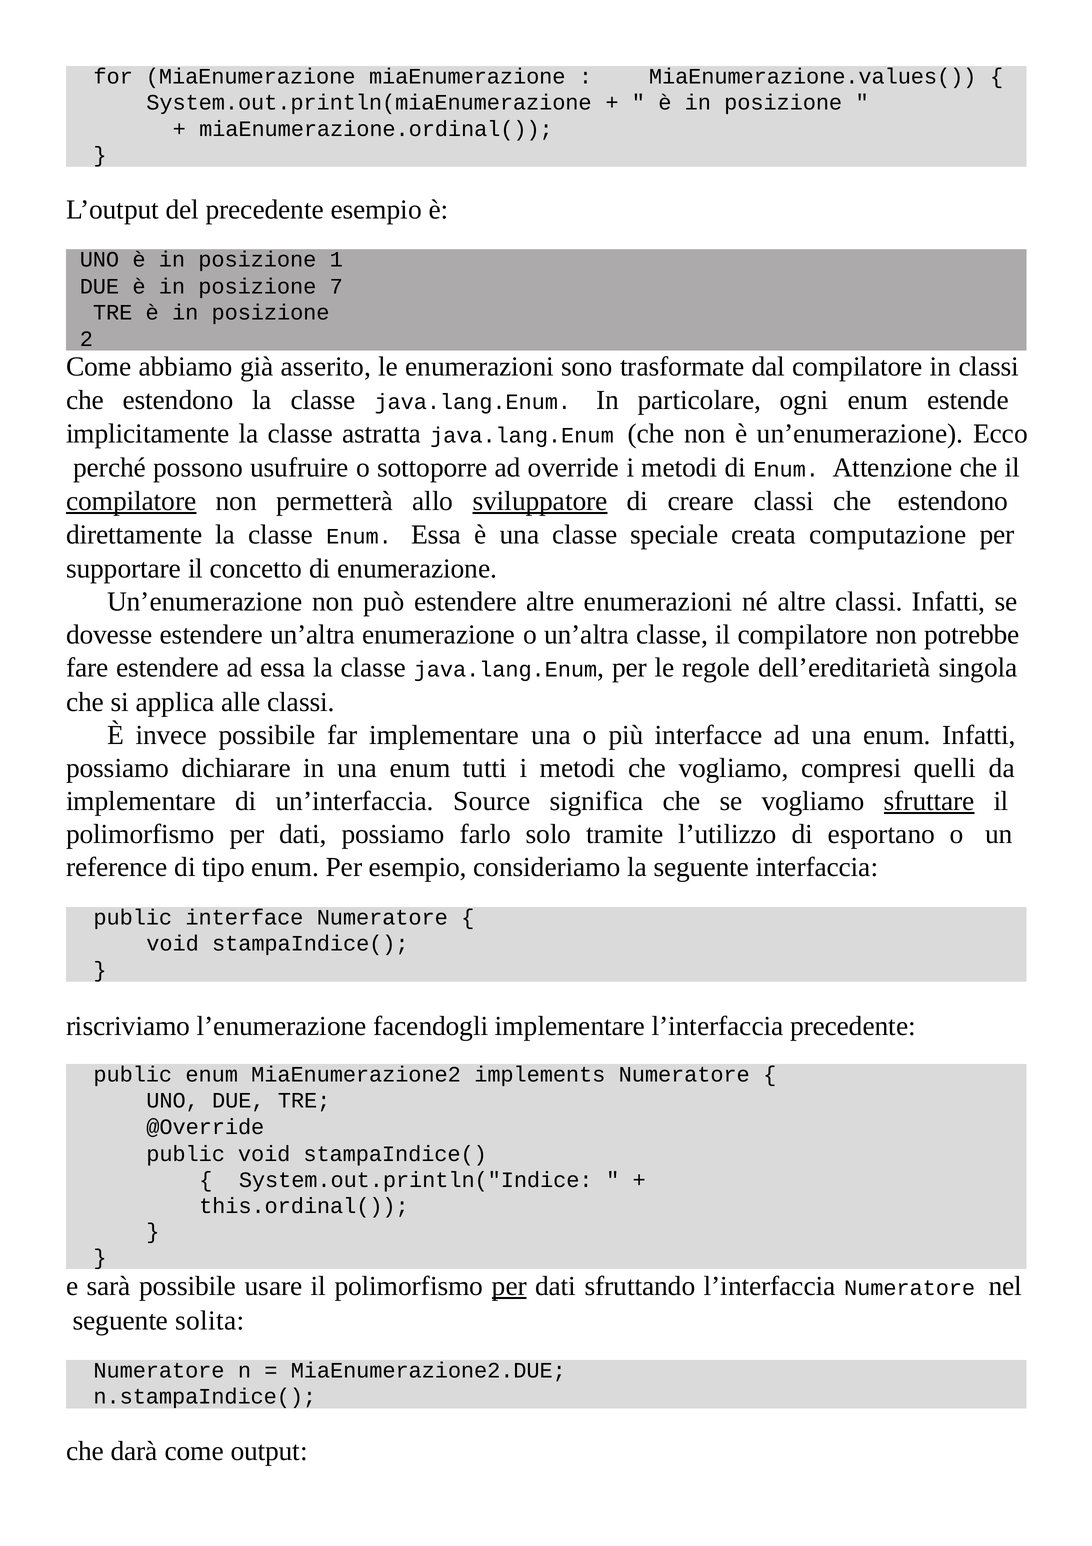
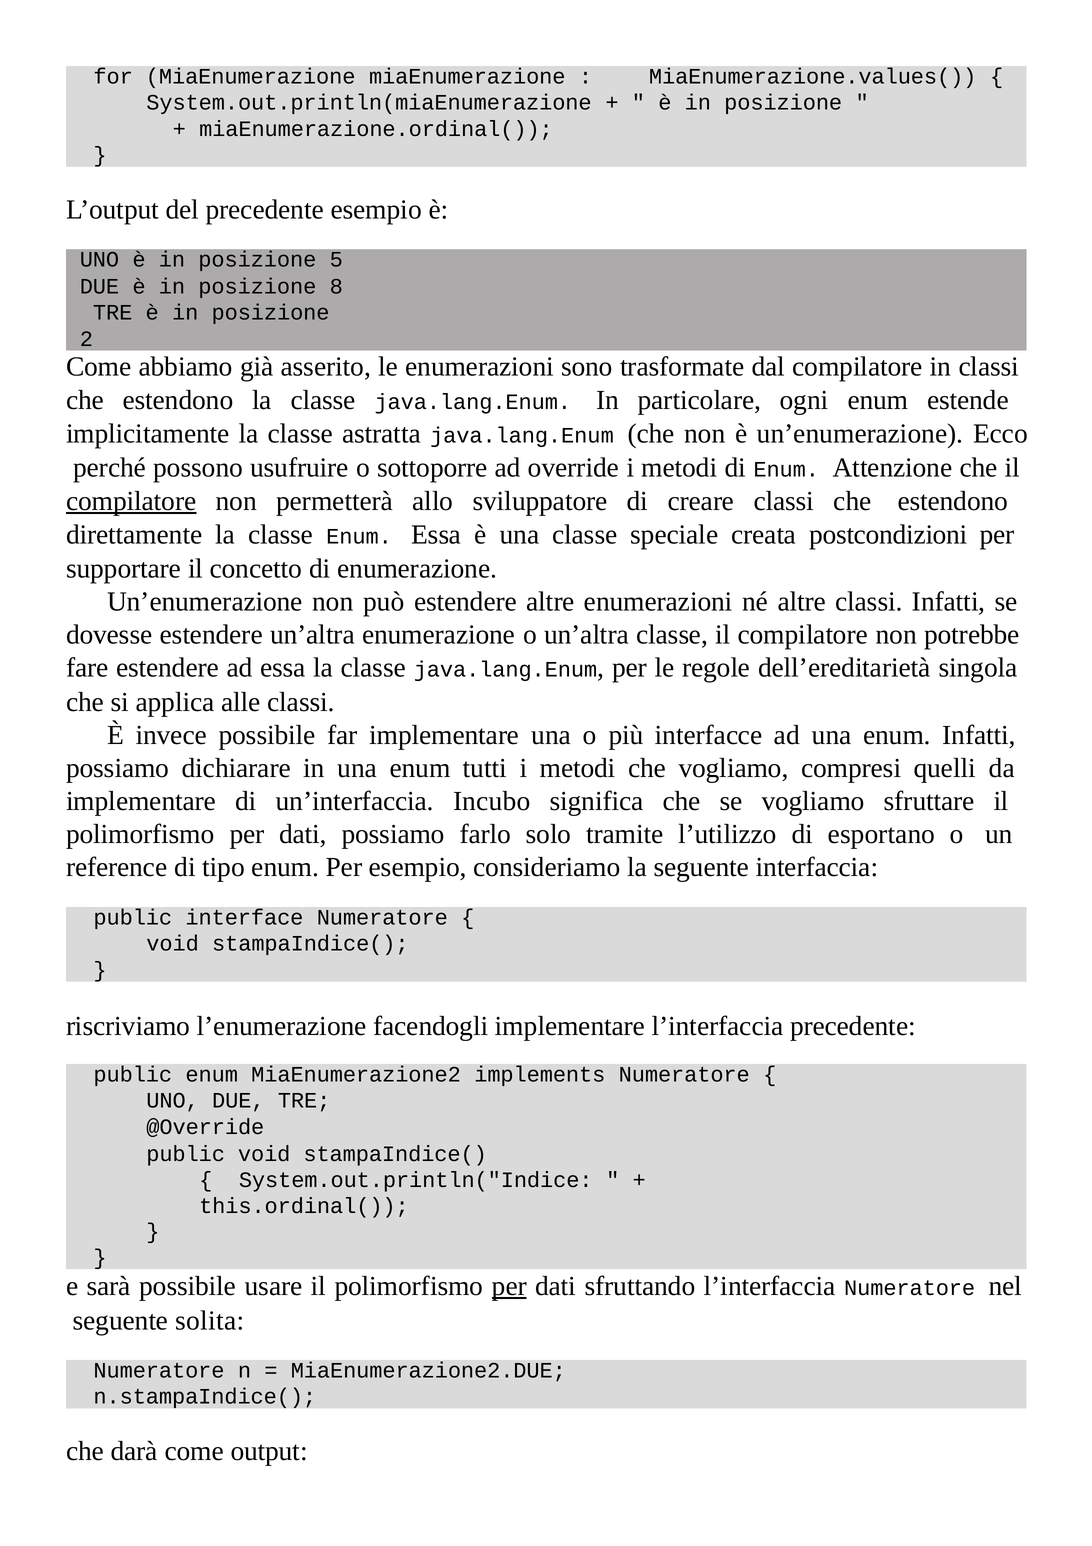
1: 1 -> 5
7: 7 -> 8
sviluppatore underline: present -> none
computazione: computazione -> postcondizioni
Source: Source -> Incubo
sfruttare underline: present -> none
